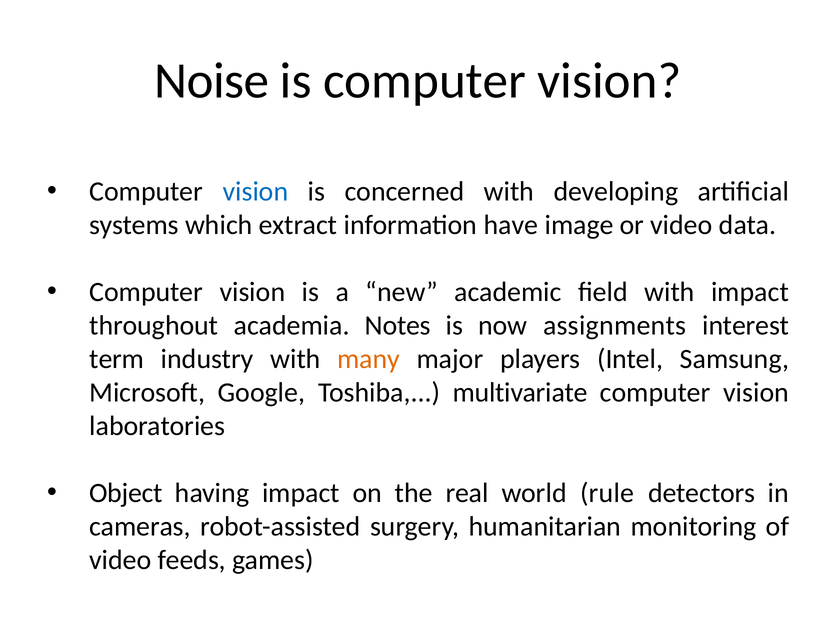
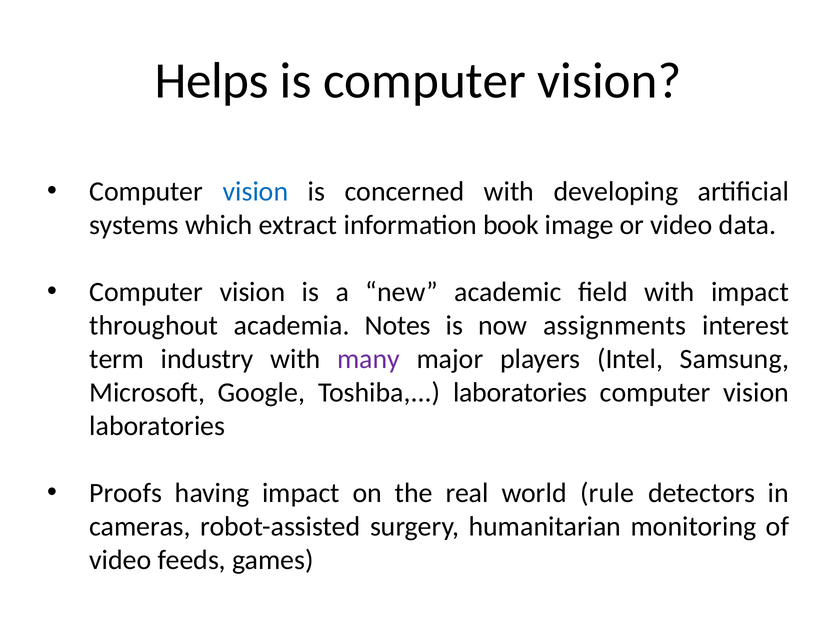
Noise: Noise -> Helps
have: have -> book
many colour: orange -> purple
Toshiba multivariate: multivariate -> laboratories
Object: Object -> Proofs
